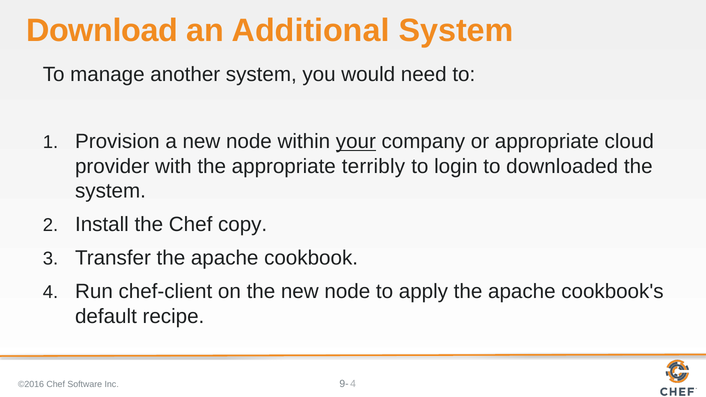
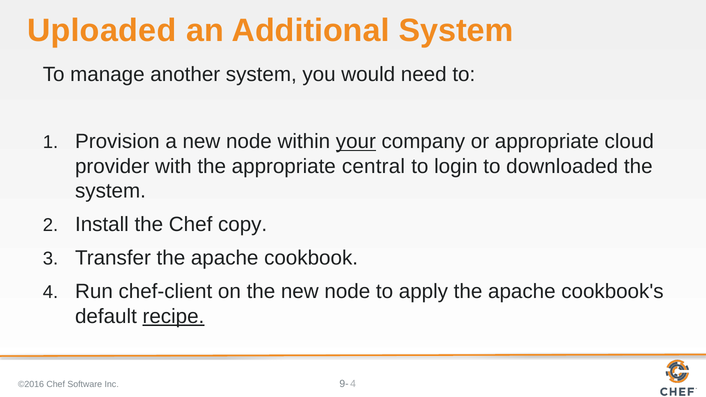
Download: Download -> Uploaded
terribly: terribly -> central
recipe underline: none -> present
